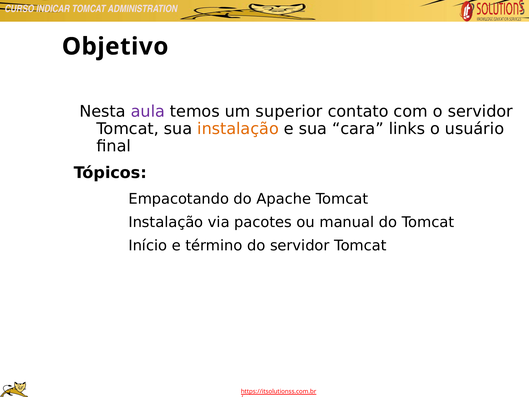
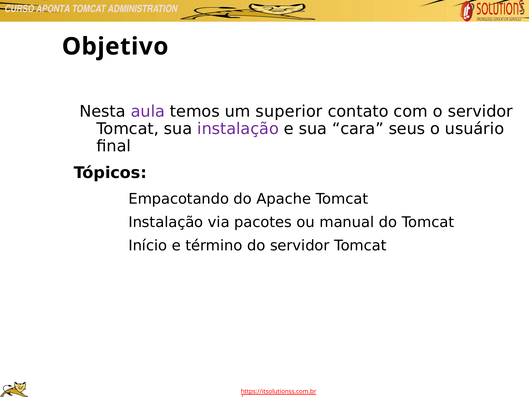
INDICAR: INDICAR -> APONTA
instalação at (238, 129) colour: orange -> purple
links: links -> seus
